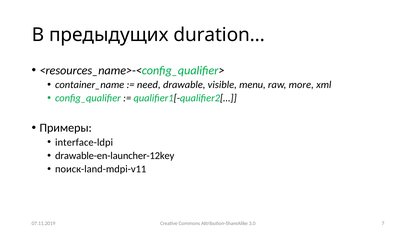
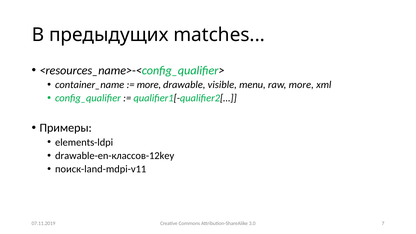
duration: duration -> matches
need at (149, 85): need -> more
interface-ldpi: interface-ldpi -> elements-ldpi
drawable-en-launcher-12key: drawable-en-launcher-12key -> drawable-en-классов-12key
